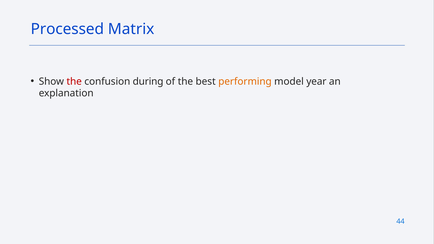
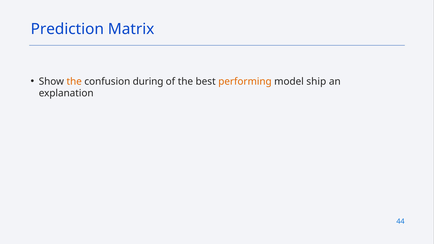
Processed: Processed -> Prediction
the at (74, 81) colour: red -> orange
year: year -> ship
